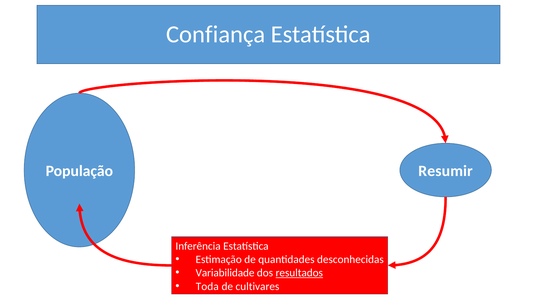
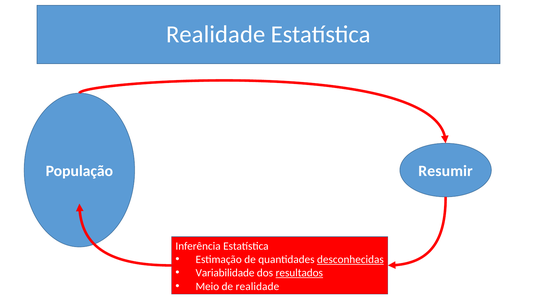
Confiança at (216, 34): Confiança -> Realidade
desconhecidas underline: none -> present
Toda: Toda -> Meio
de cultivares: cultivares -> realidade
